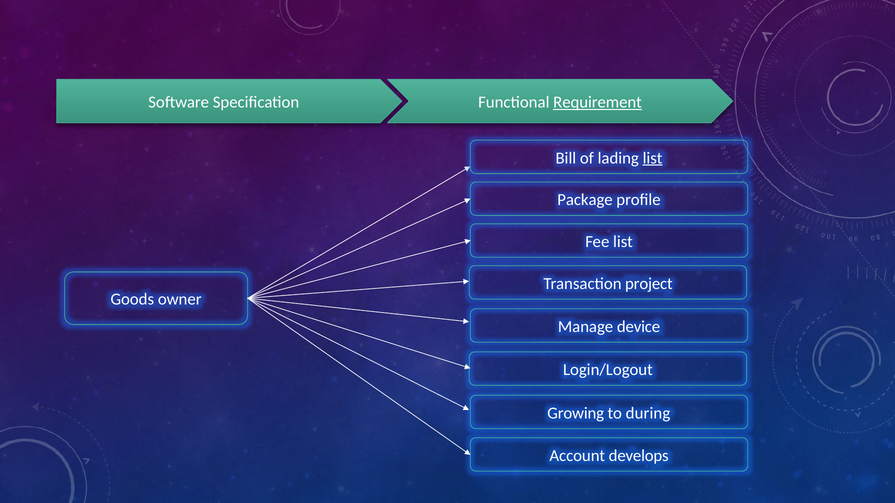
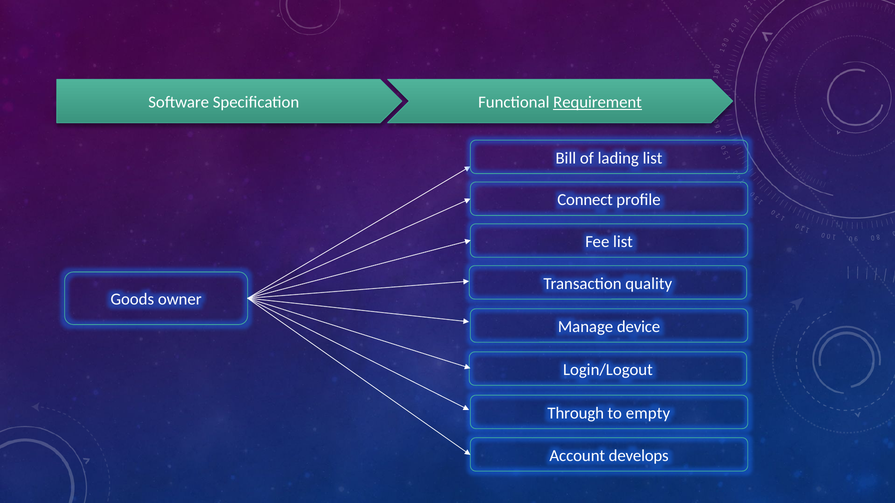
list at (653, 158) underline: present -> none
Package: Package -> Connect
project: project -> quality
Growing: Growing -> Through
during: during -> empty
